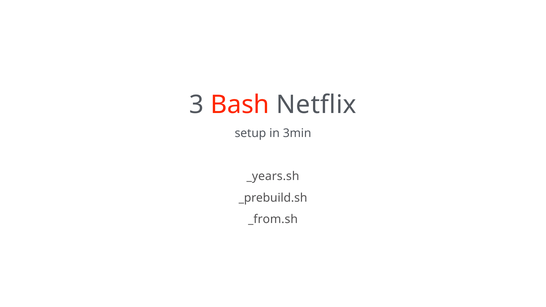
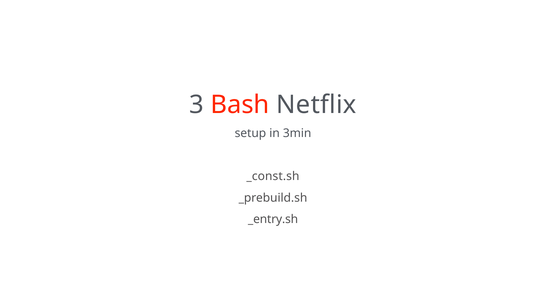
_years.sh: _years.sh -> _const.sh
_from.sh: _from.sh -> _entry.sh
